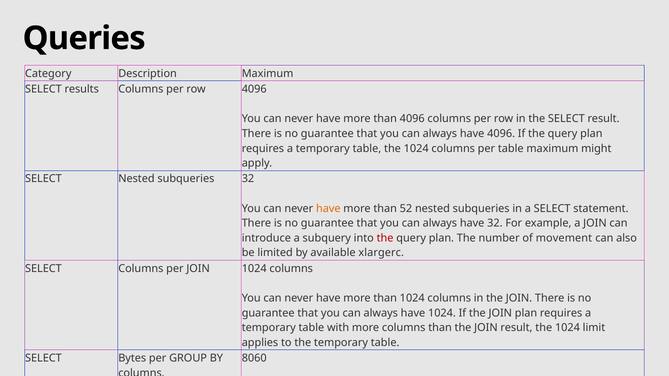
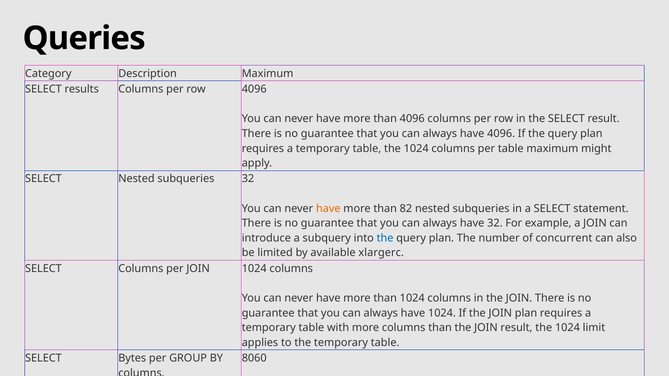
52: 52 -> 82
the at (385, 238) colour: red -> blue
movement: movement -> concurrent
